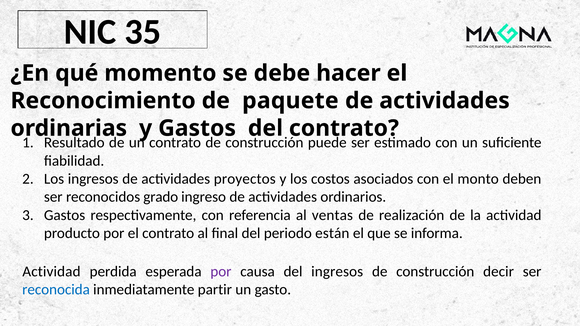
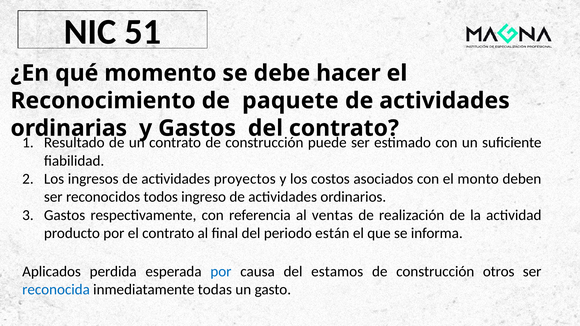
35: 35 -> 51
grado: grado -> todos
Actividad at (51, 272): Actividad -> Aplicados
por at (221, 272) colour: purple -> blue
del ingresos: ingresos -> estamos
decir: decir -> otros
partir: partir -> todas
